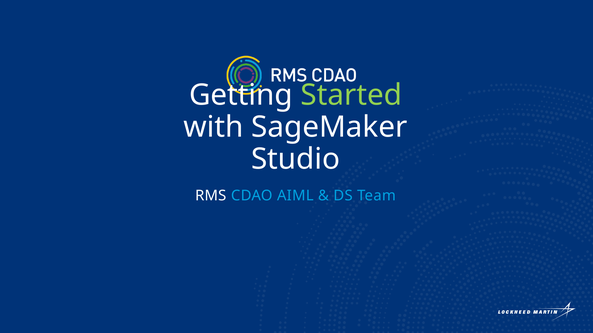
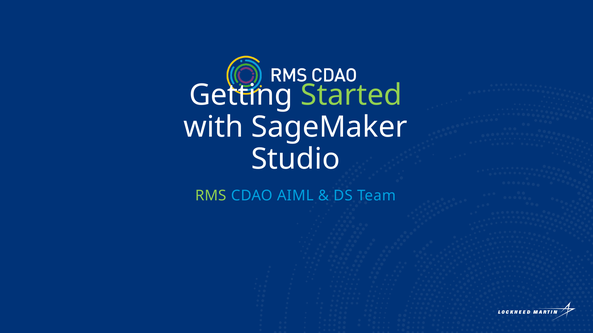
RMS colour: white -> light green
